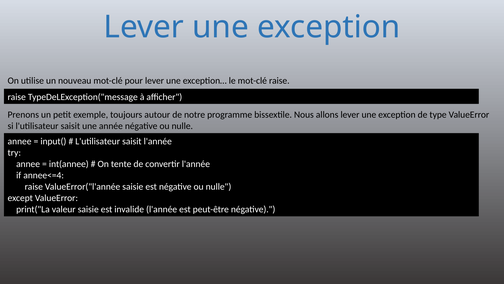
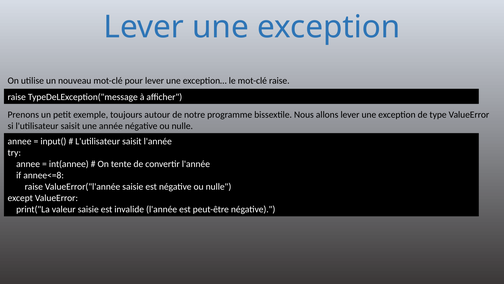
annee<=4: annee<=4 -> annee<=8
